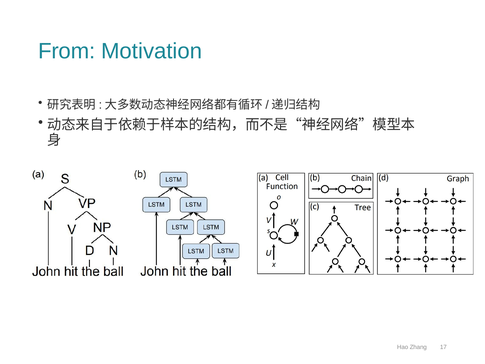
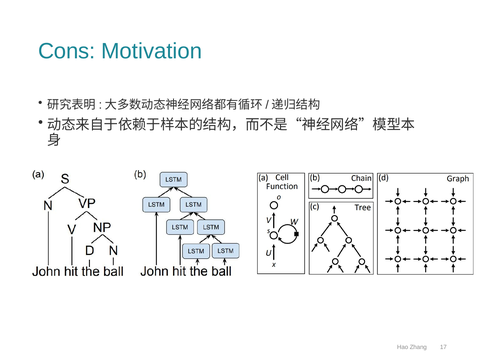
From: From -> Cons
